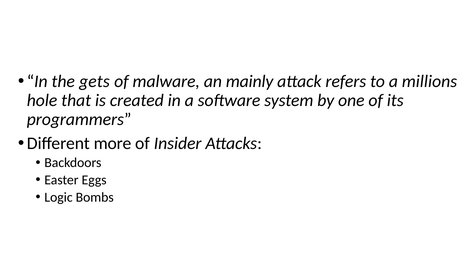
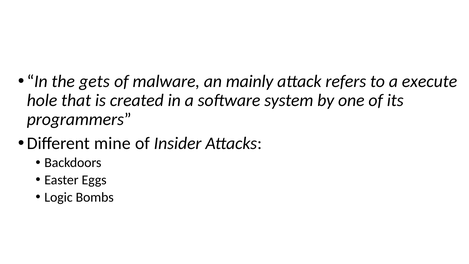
millions: millions -> execute
more: more -> mine
